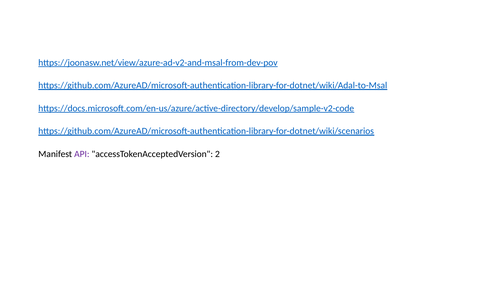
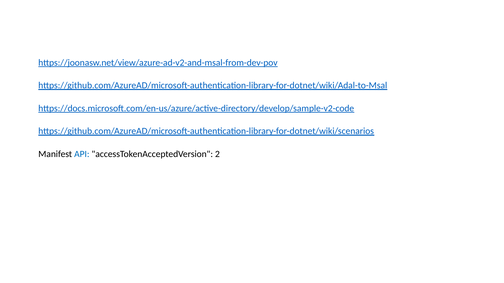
API colour: purple -> blue
